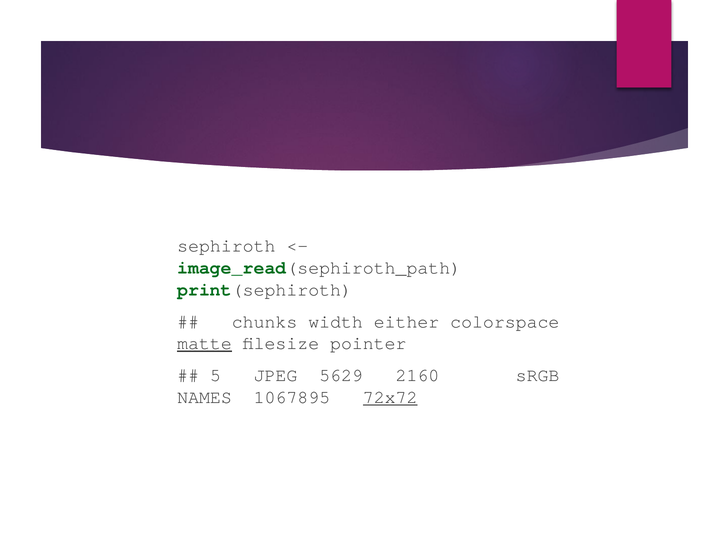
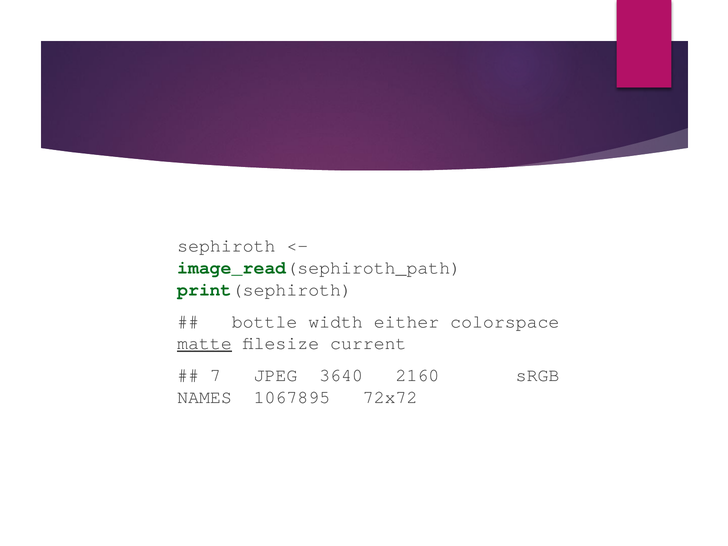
chunks: chunks -> bottle
pointer: pointer -> current
5: 5 -> 7
5629: 5629 -> 3640
72x72 underline: present -> none
